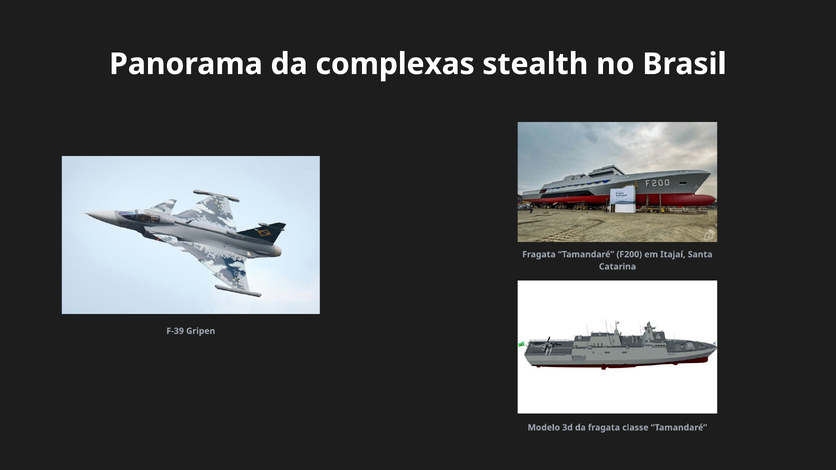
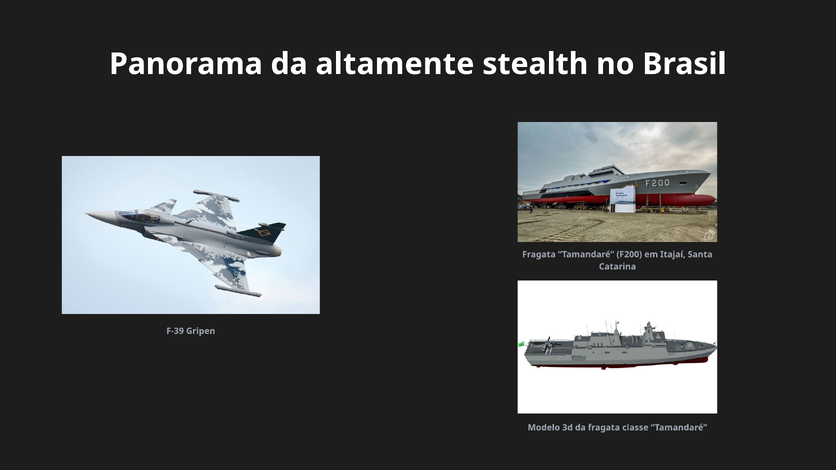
complexas: complexas -> altamente
